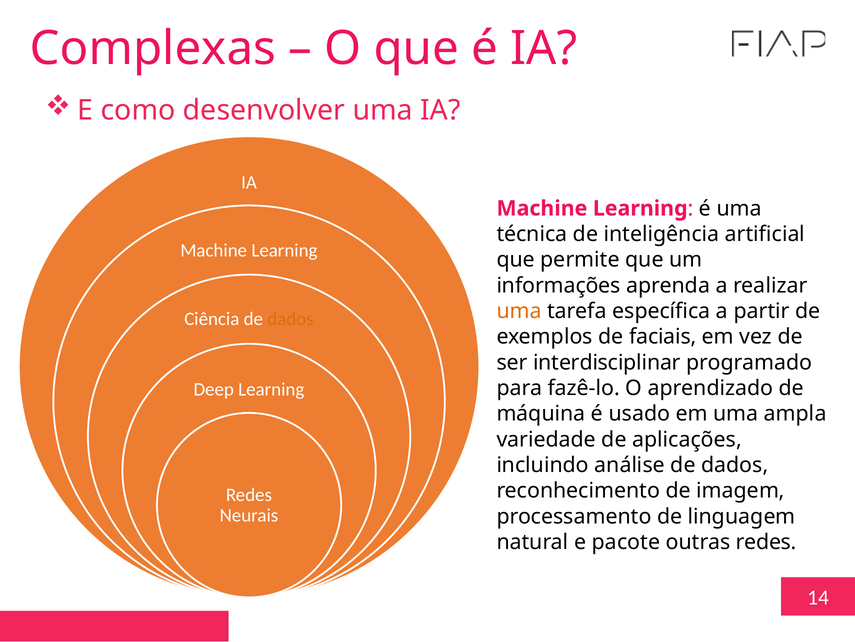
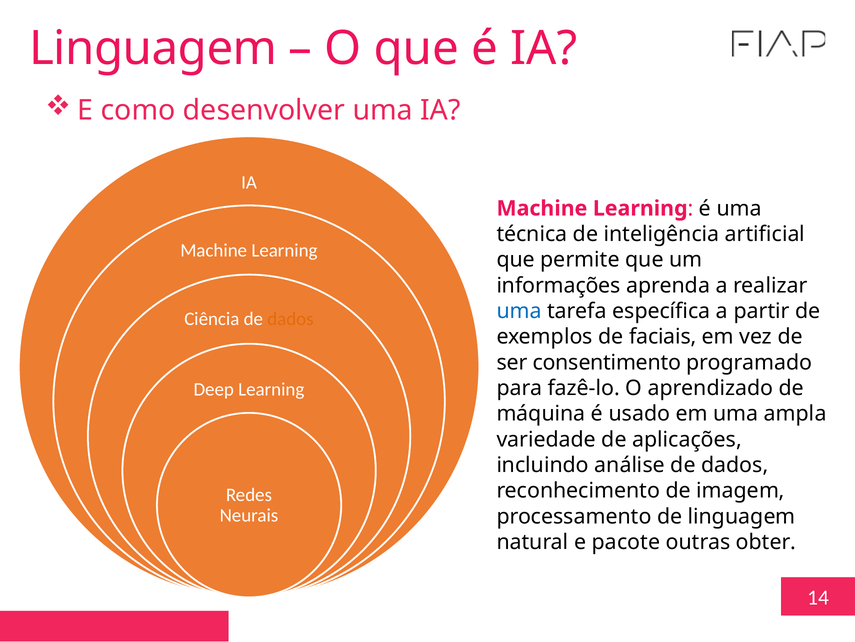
Complexas at (153, 48): Complexas -> Linguagem
uma at (519, 311) colour: orange -> blue
interdisciplinar: interdisciplinar -> consentimento
outras redes: redes -> obter
